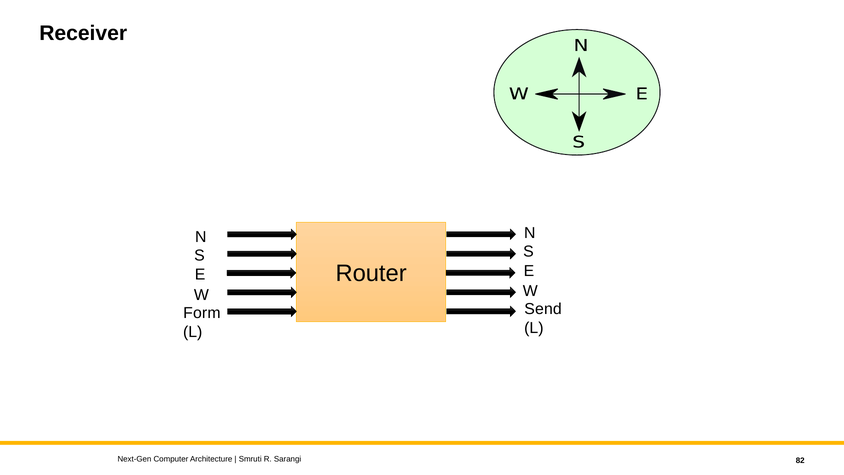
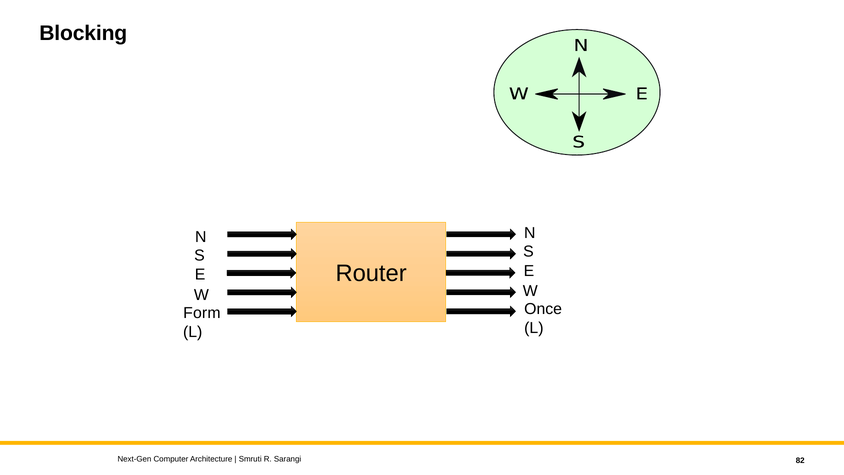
Receiver: Receiver -> Blocking
Send: Send -> Once
